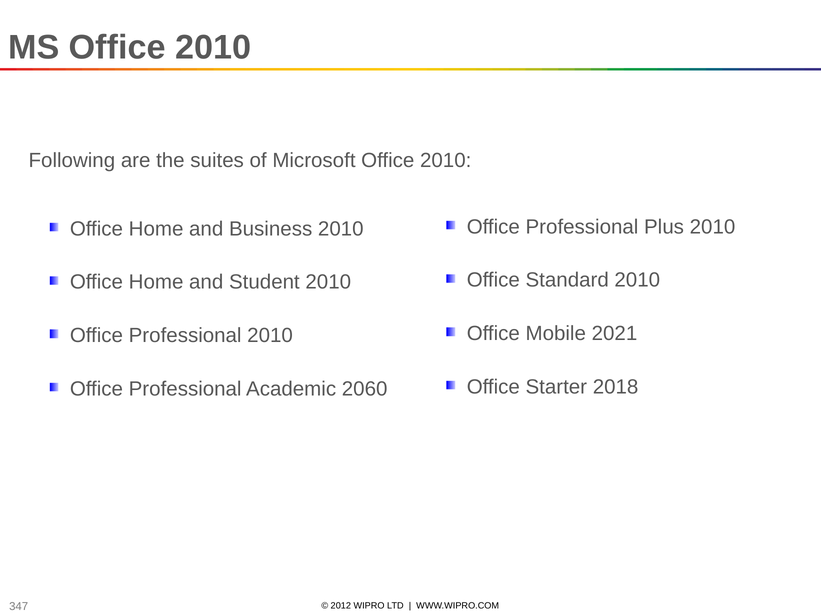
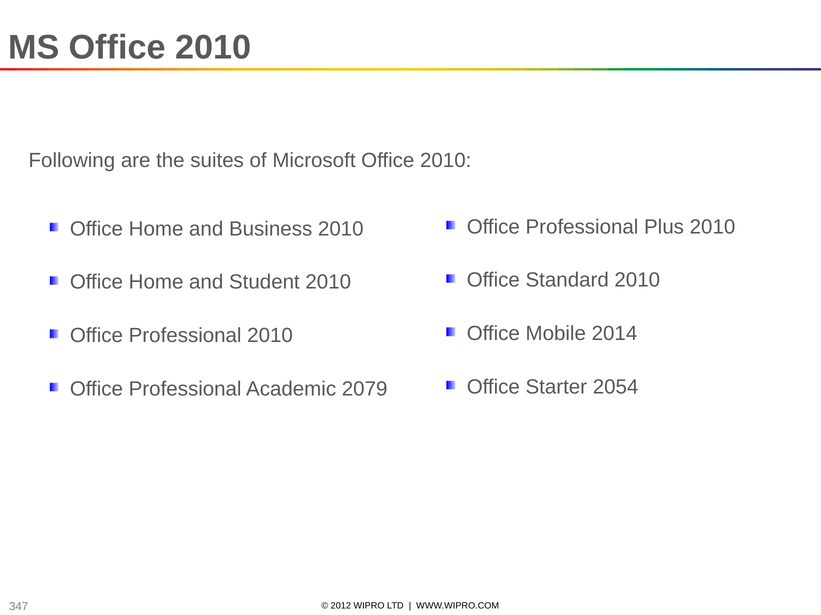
2021: 2021 -> 2014
2018: 2018 -> 2054
2060: 2060 -> 2079
